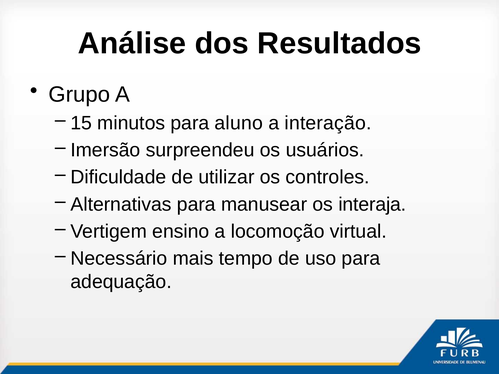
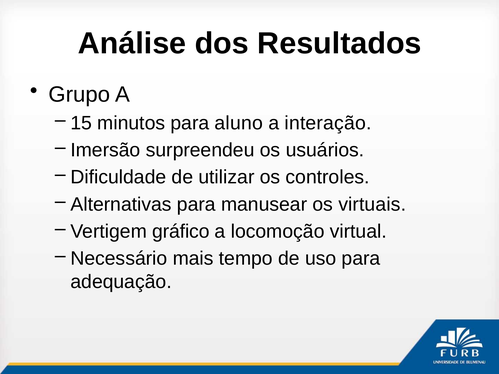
interaja: interaja -> virtuais
ensino: ensino -> gráfico
